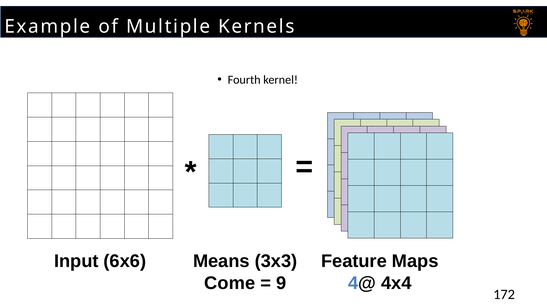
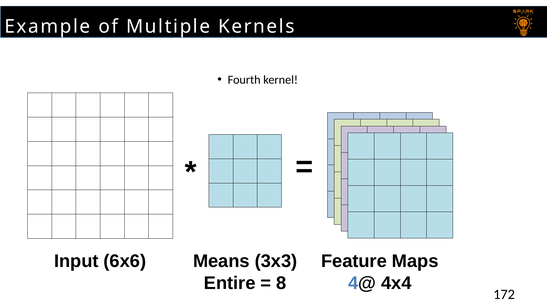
Come: Come -> Entire
9: 9 -> 8
